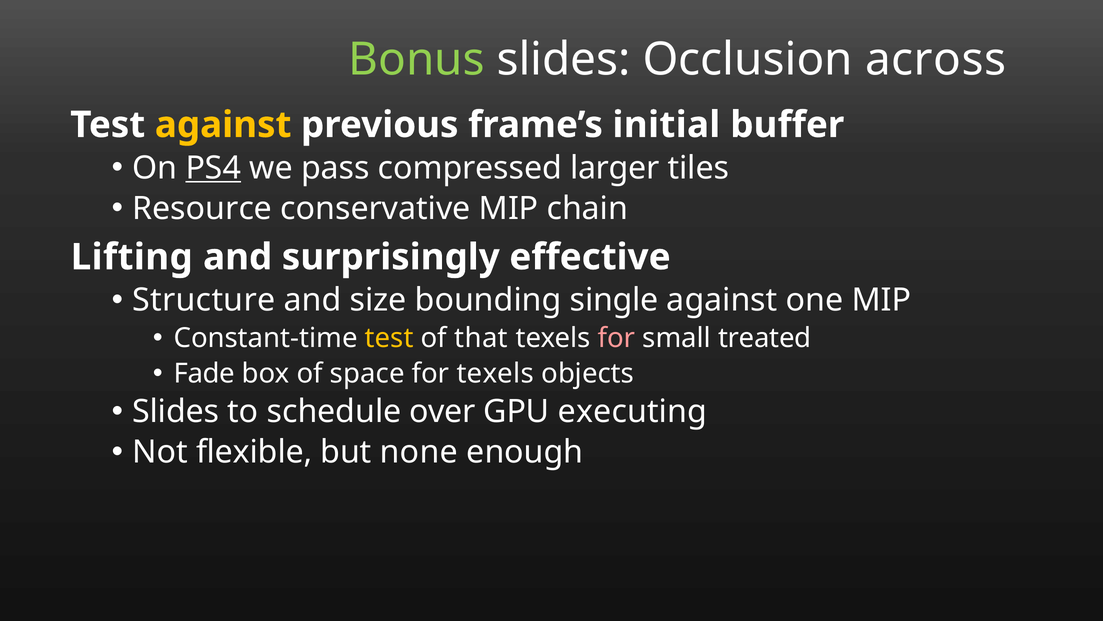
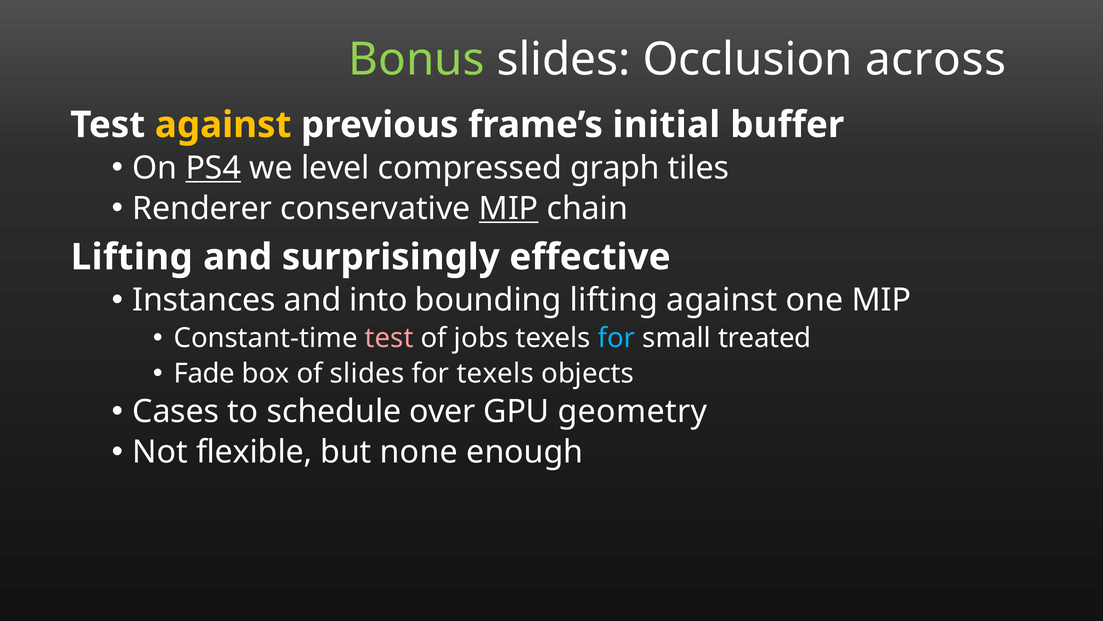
pass: pass -> level
larger: larger -> graph
Resource: Resource -> Renderer
MIP at (509, 208) underline: none -> present
Structure: Structure -> Instances
size: size -> into
bounding single: single -> lifting
test at (389, 338) colour: yellow -> pink
that: that -> jobs
for at (616, 338) colour: pink -> light blue
of space: space -> slides
Slides at (176, 412): Slides -> Cases
executing: executing -> geometry
